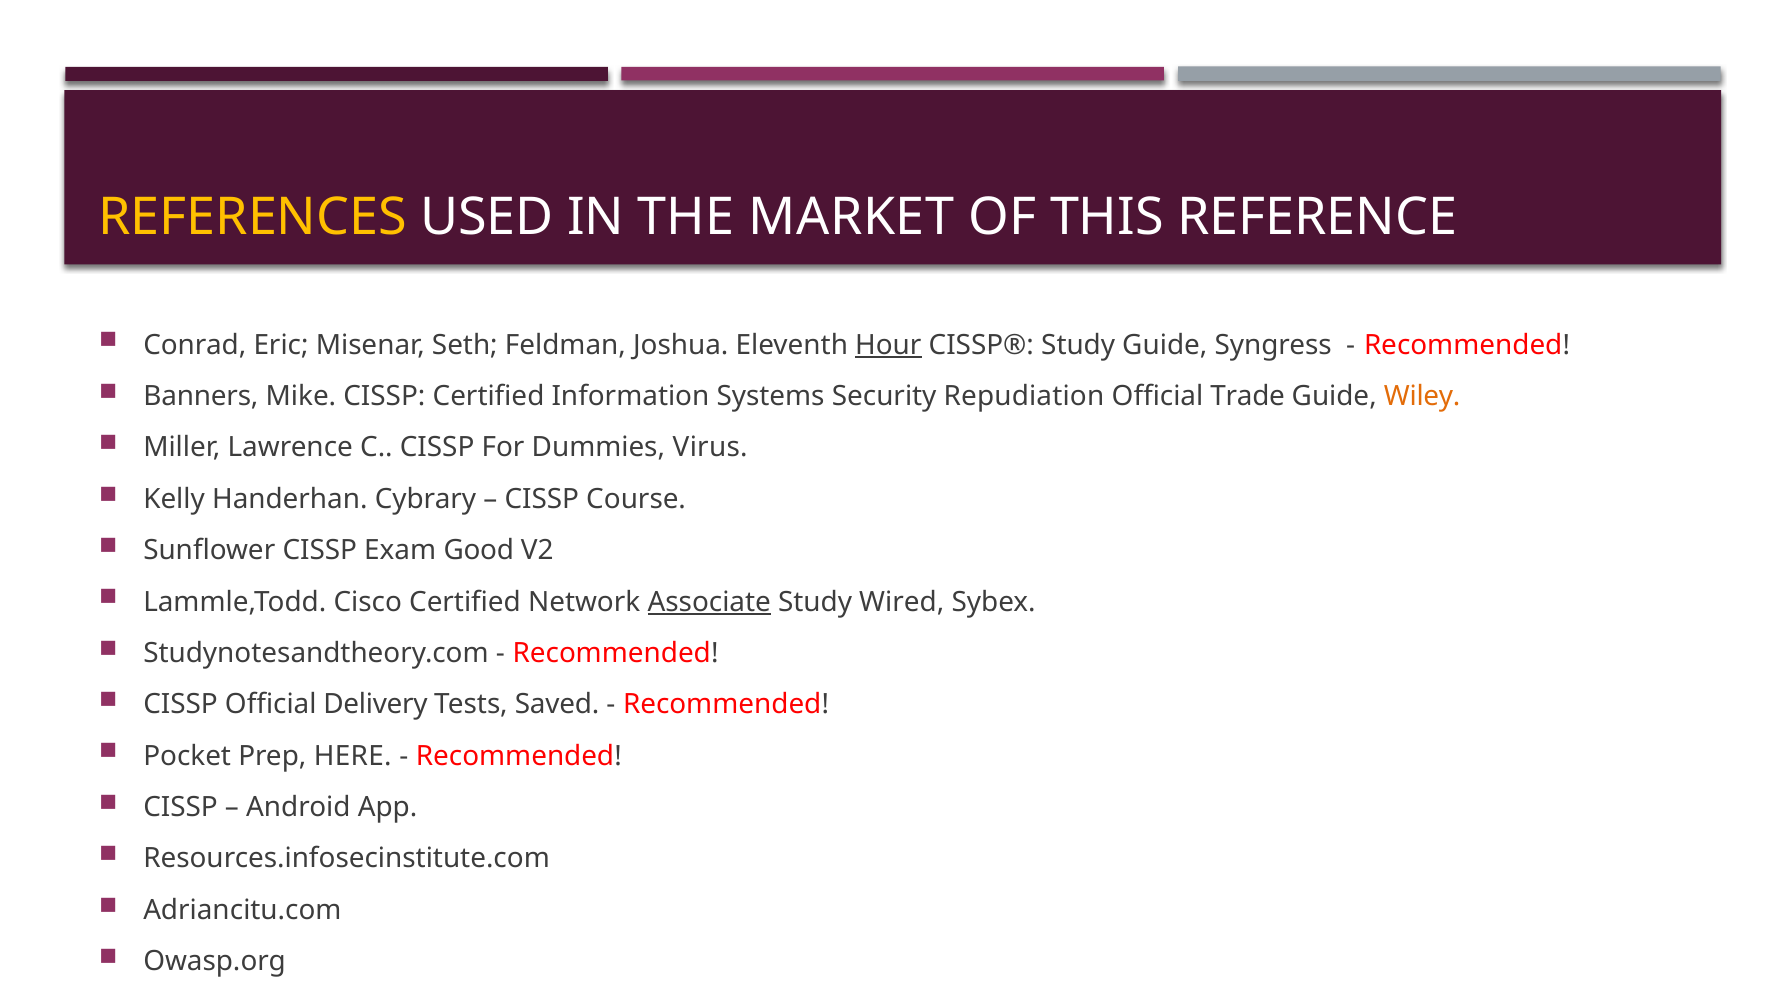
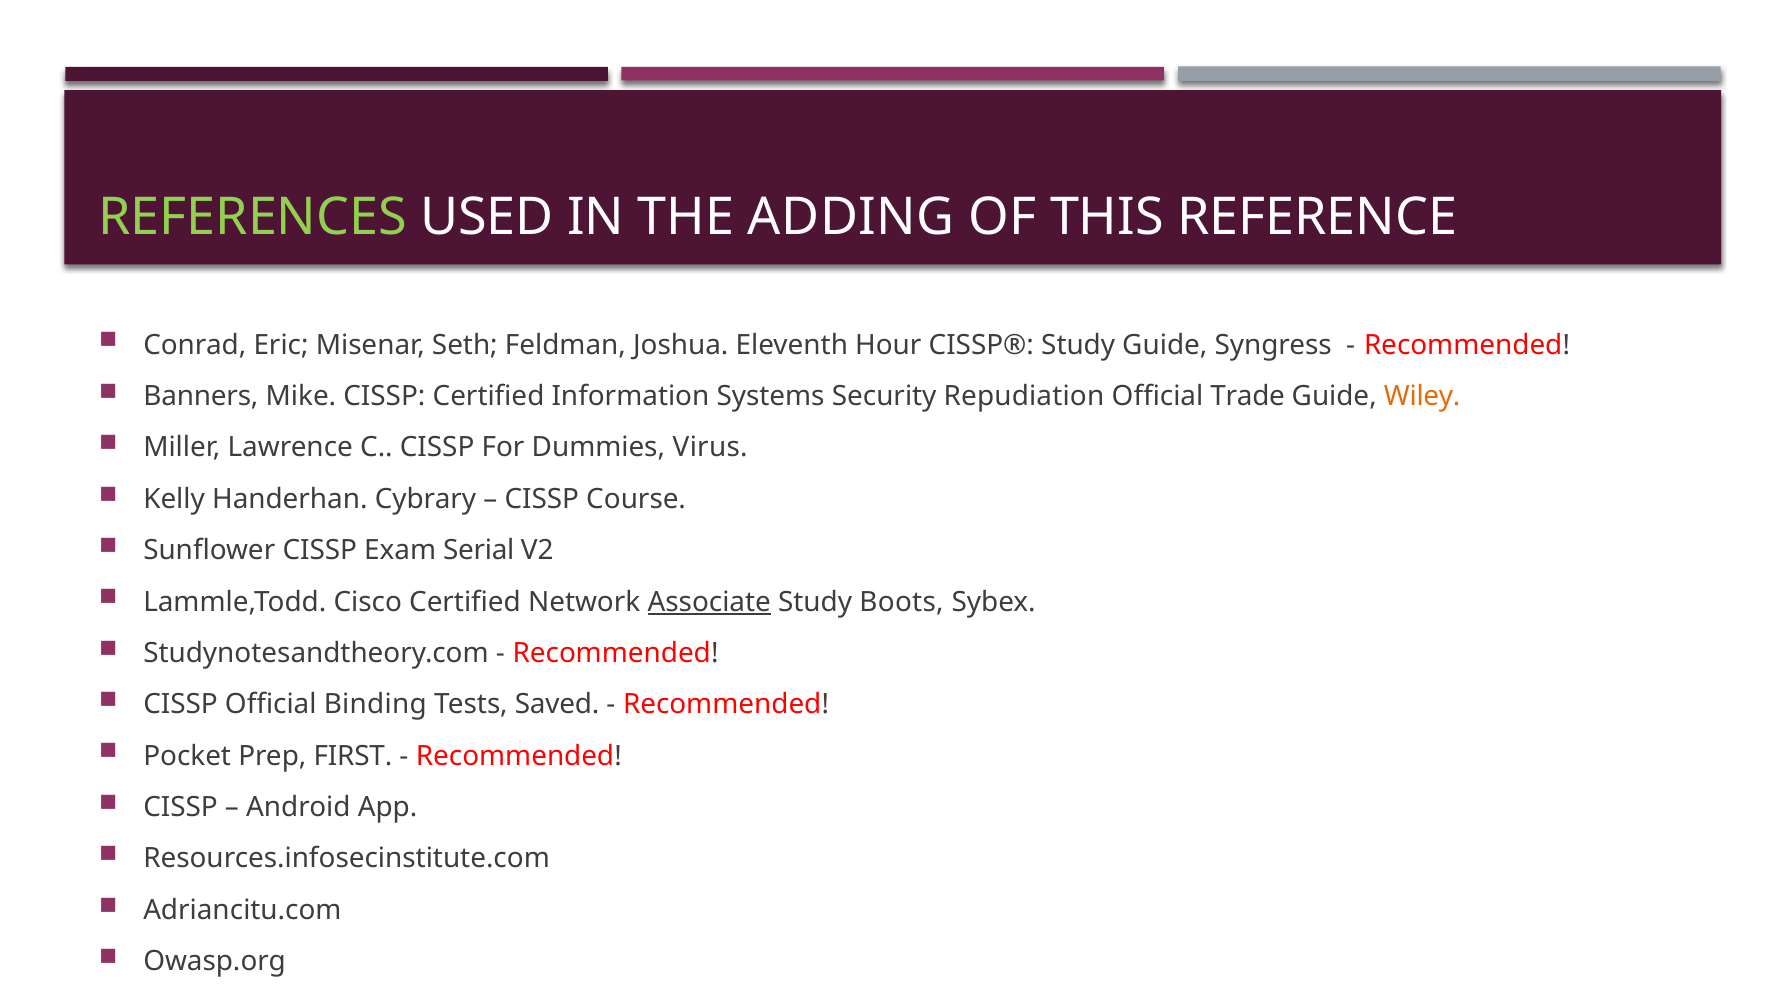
REFERENCES colour: yellow -> light green
MARKET: MARKET -> ADDING
Hour underline: present -> none
Good: Good -> Serial
Wired: Wired -> Boots
Delivery: Delivery -> Binding
HERE: HERE -> FIRST
